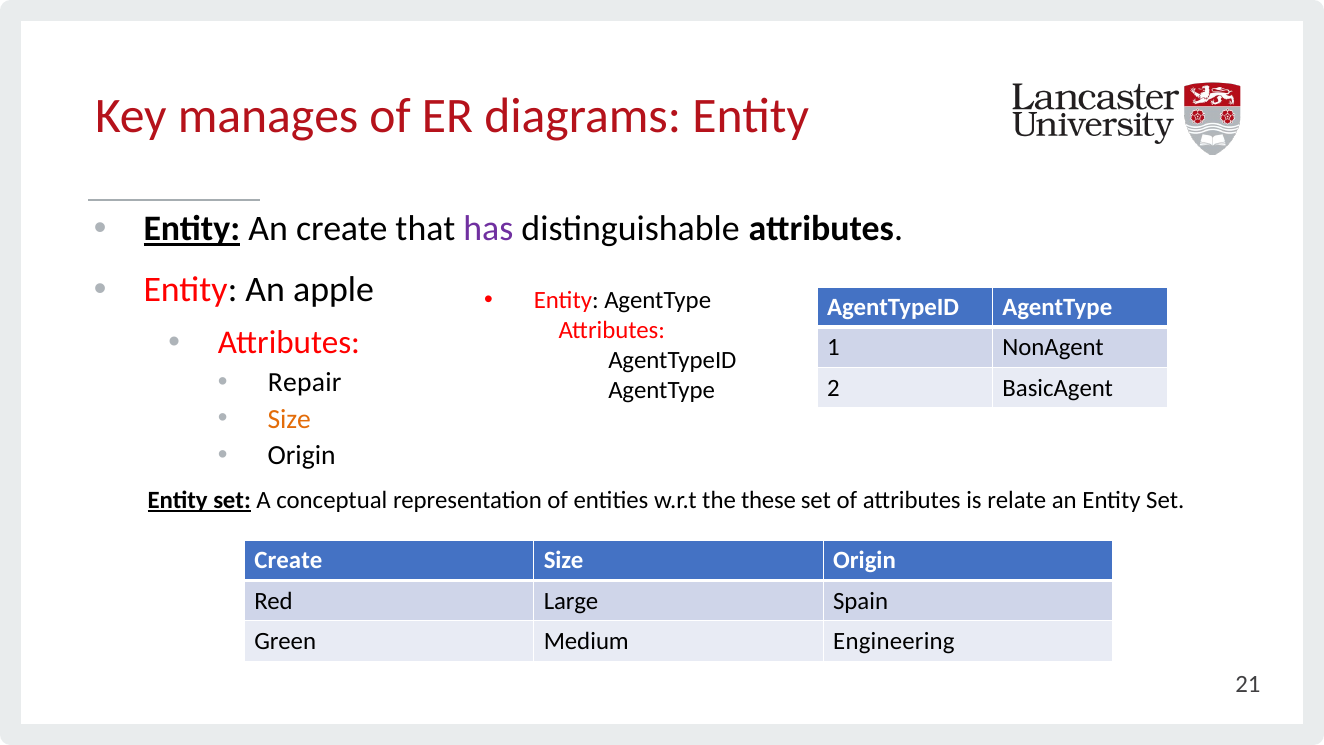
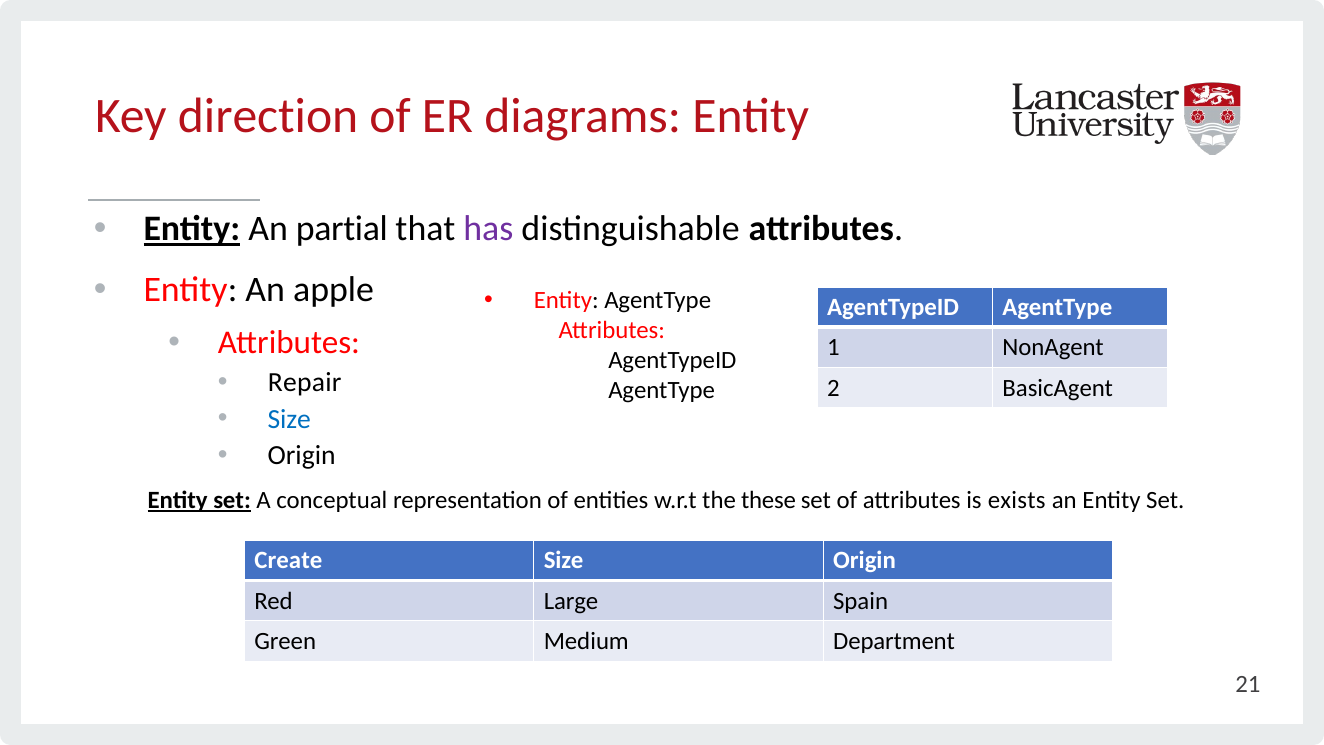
manages: manages -> direction
An create: create -> partial
Size at (289, 419) colour: orange -> blue
relate: relate -> exists
Engineering: Engineering -> Department
